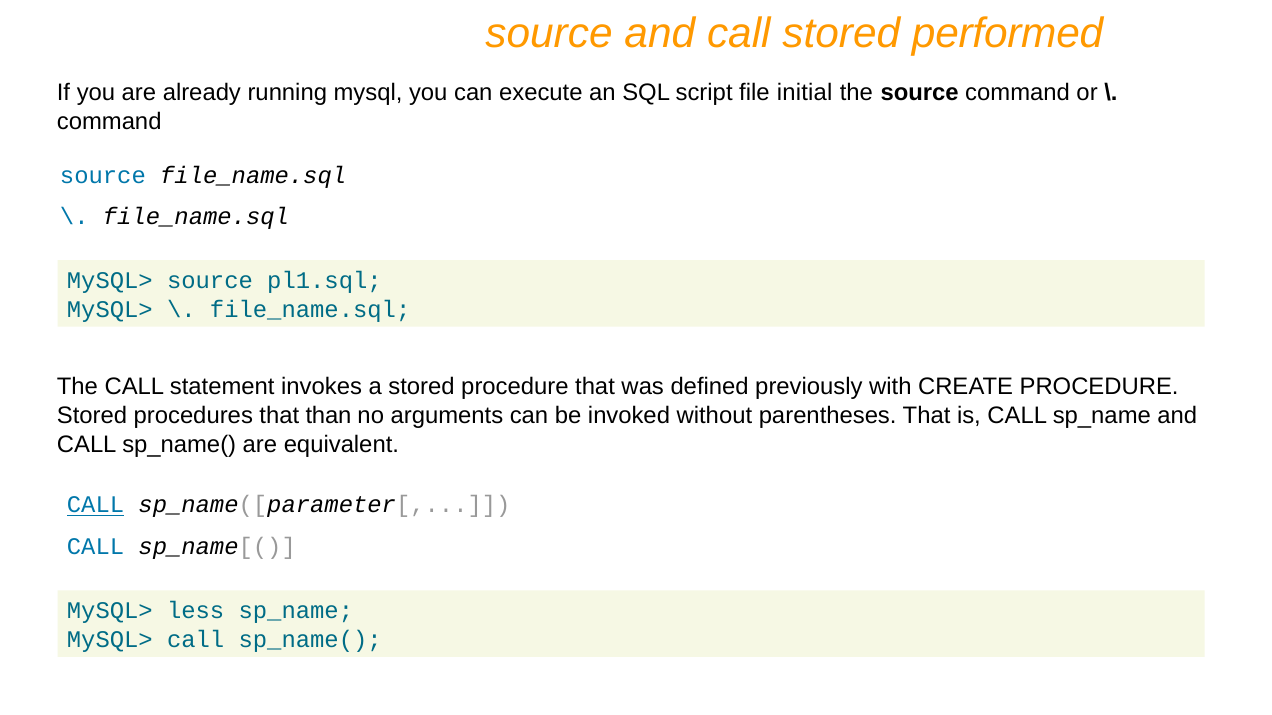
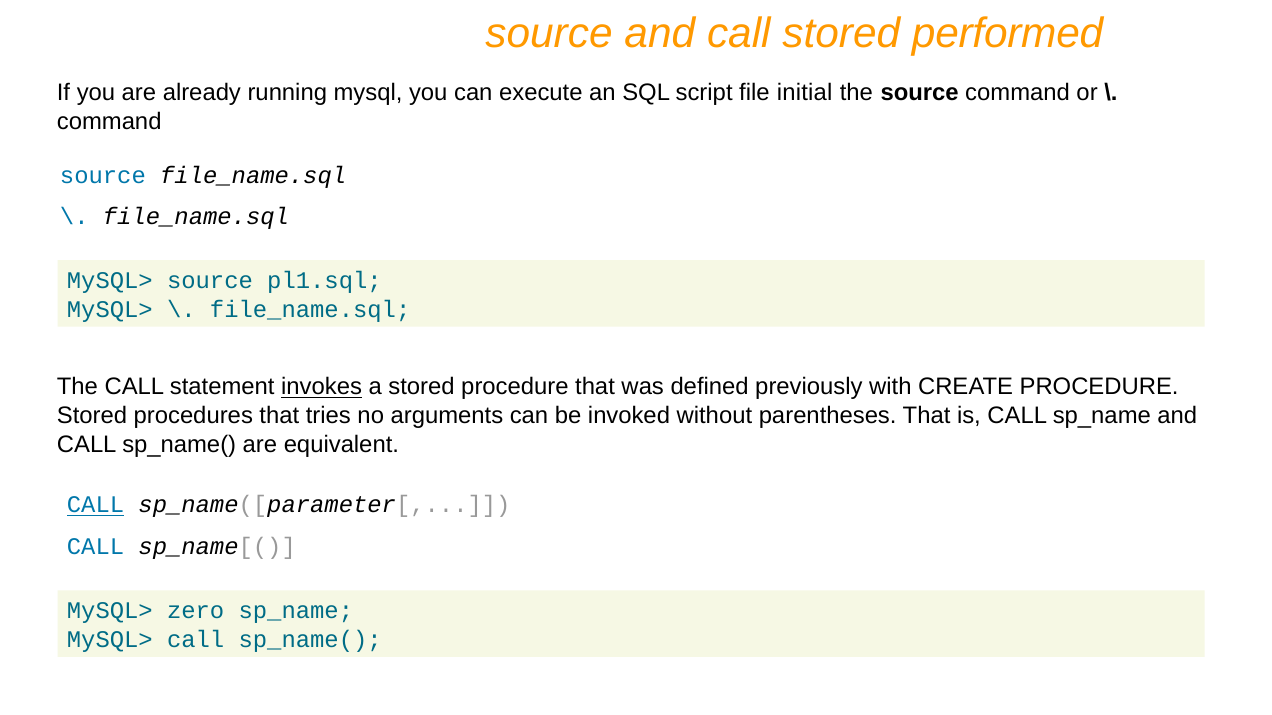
invokes underline: none -> present
than: than -> tries
less: less -> zero
